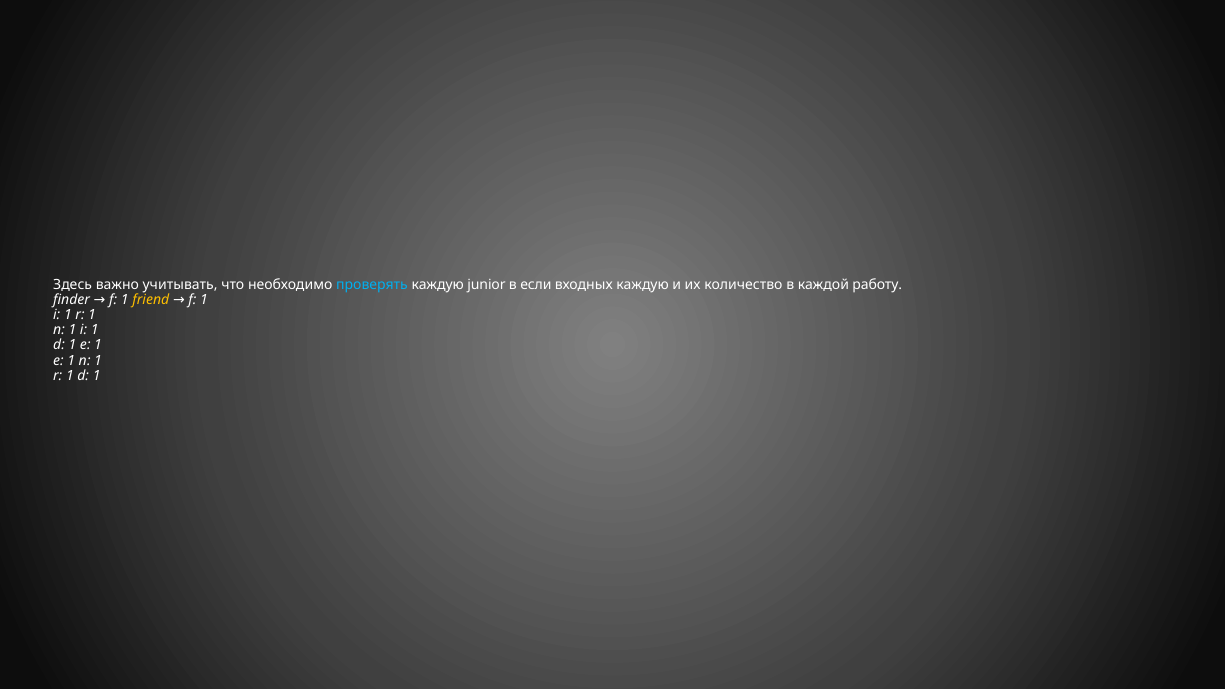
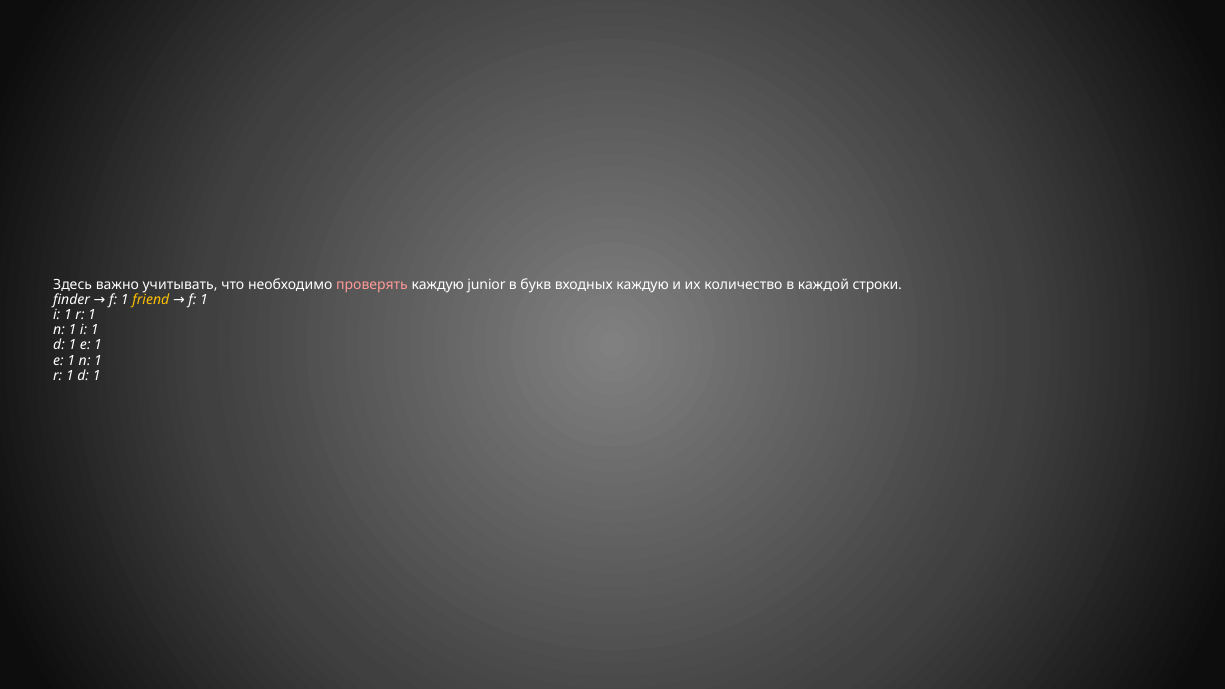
проверять colour: light blue -> pink
если: если -> букв
работу: работу -> строки
